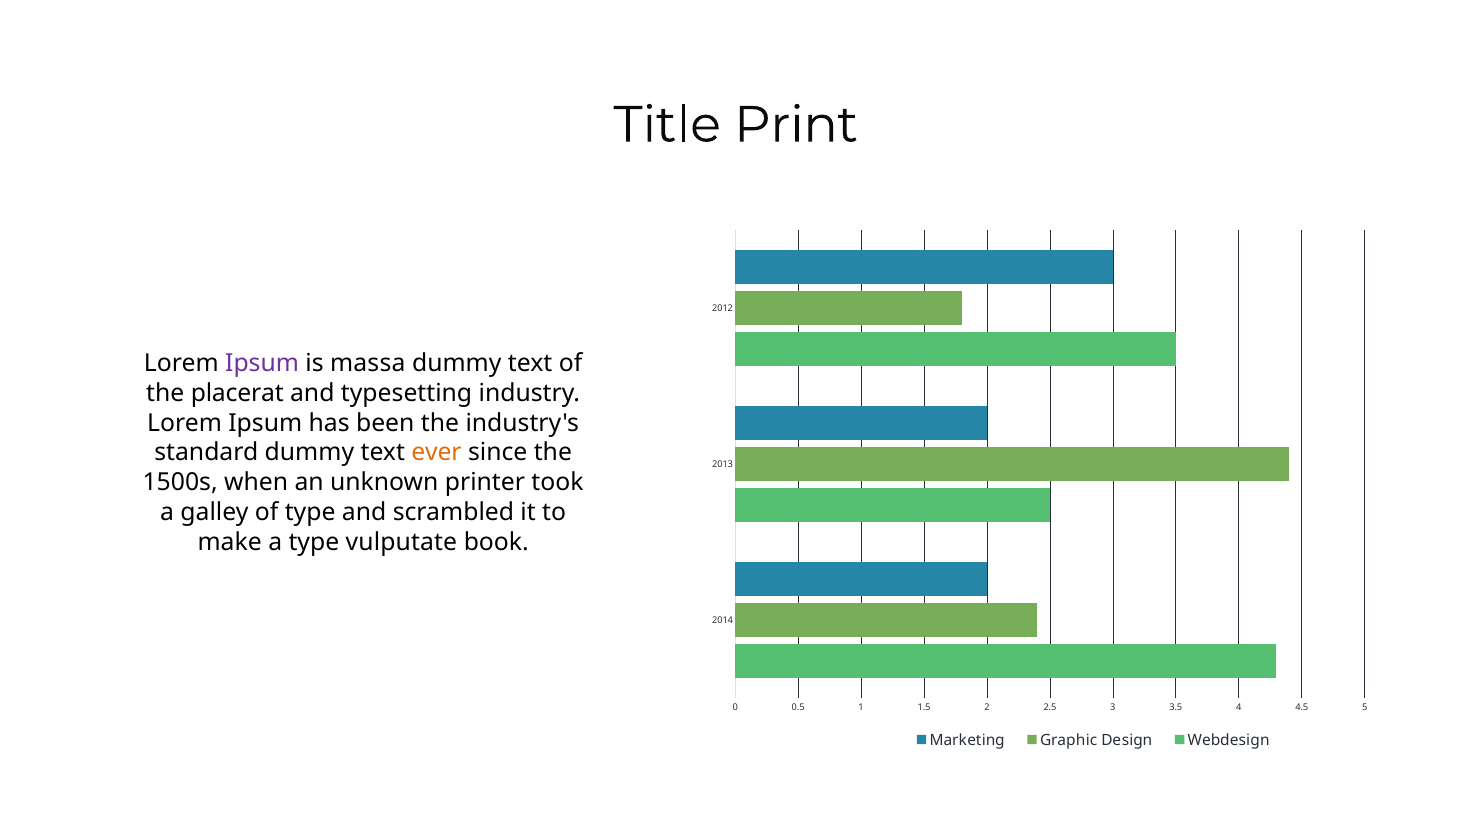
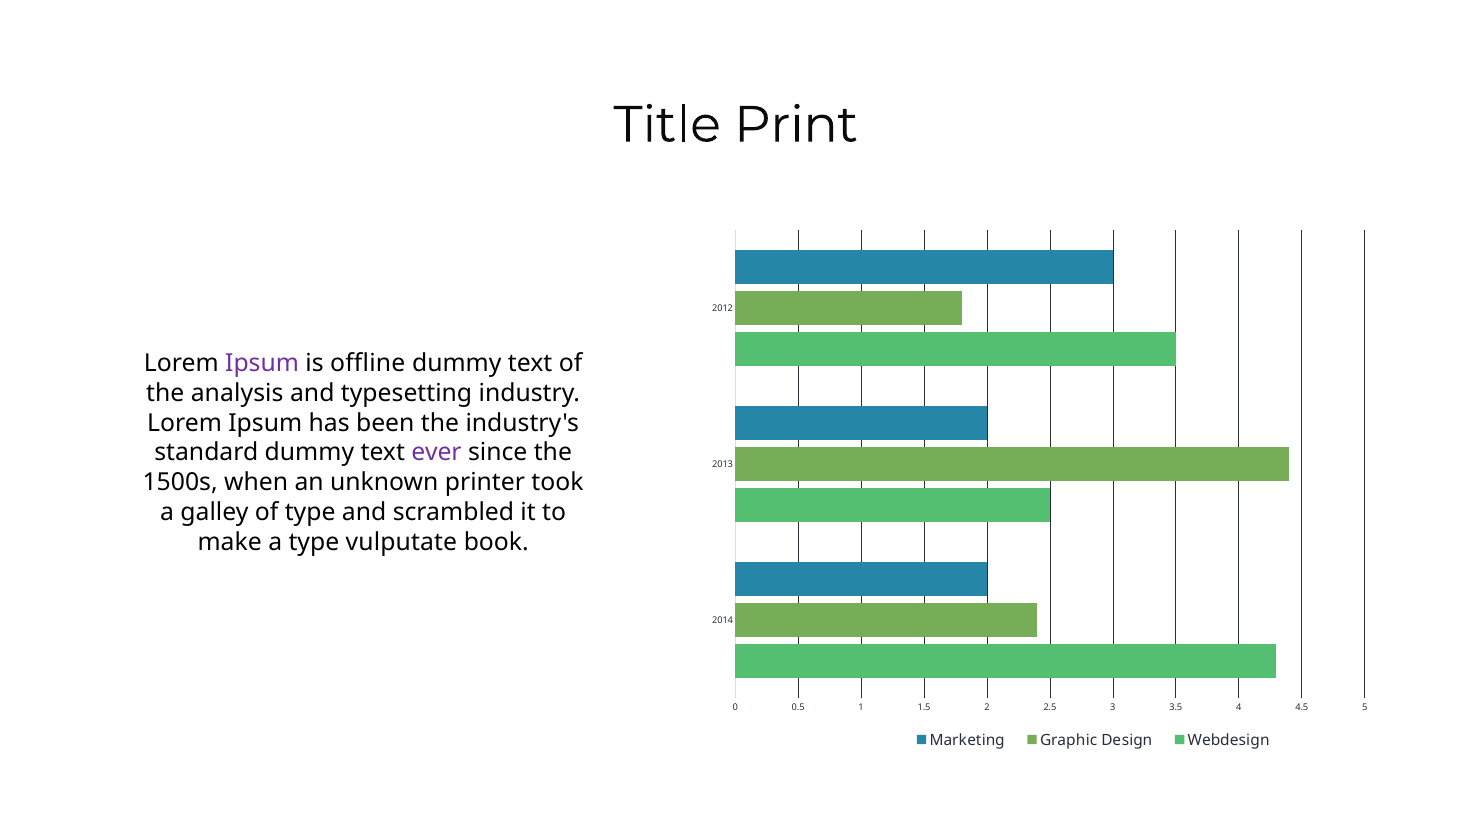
massa: massa -> offline
placerat: placerat -> analysis
ever colour: orange -> purple
